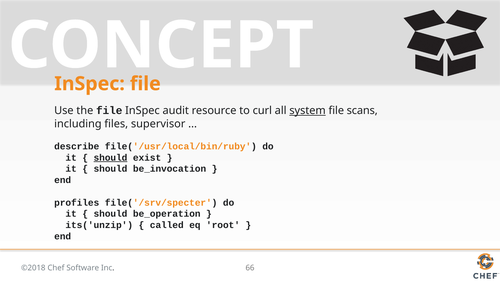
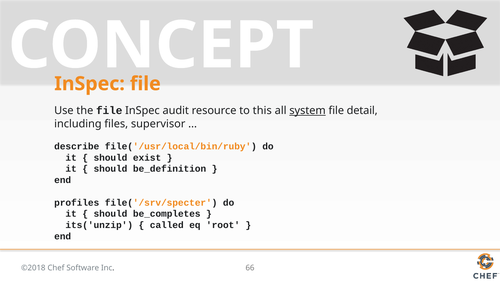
curl: curl -> this
scans: scans -> detail
should at (110, 158) underline: present -> none
be_invocation: be_invocation -> be_definition
be_operation: be_operation -> be_completes
